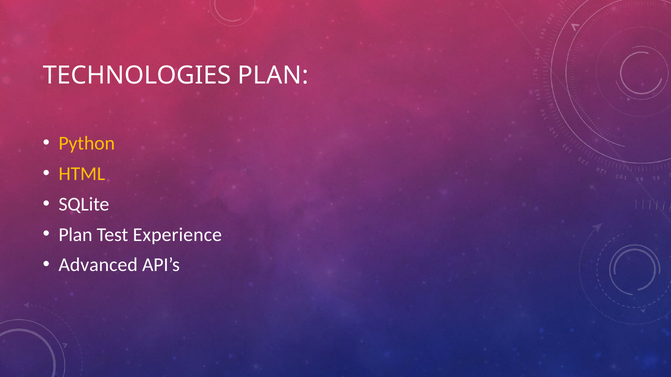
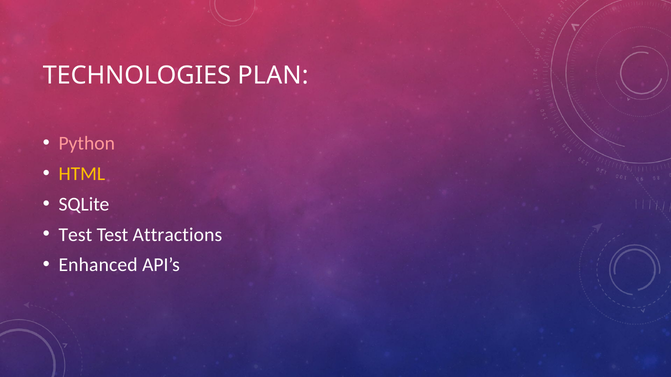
Python colour: yellow -> pink
Plan at (75, 235): Plan -> Test
Experience: Experience -> Attractions
Advanced: Advanced -> Enhanced
